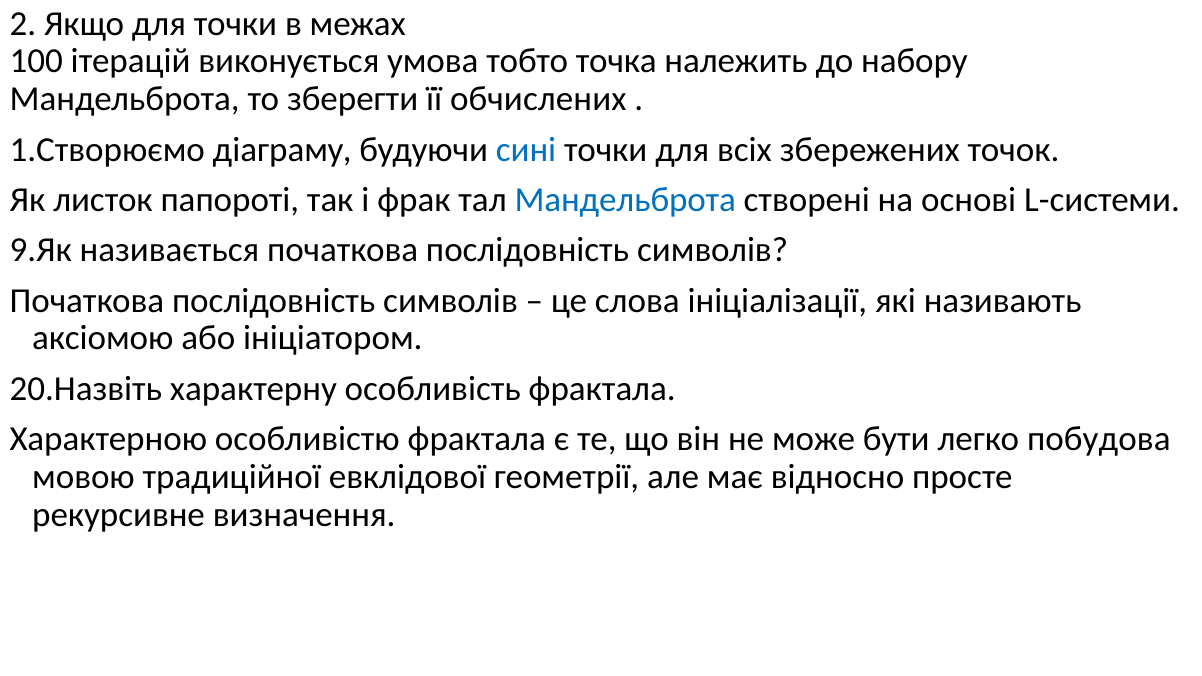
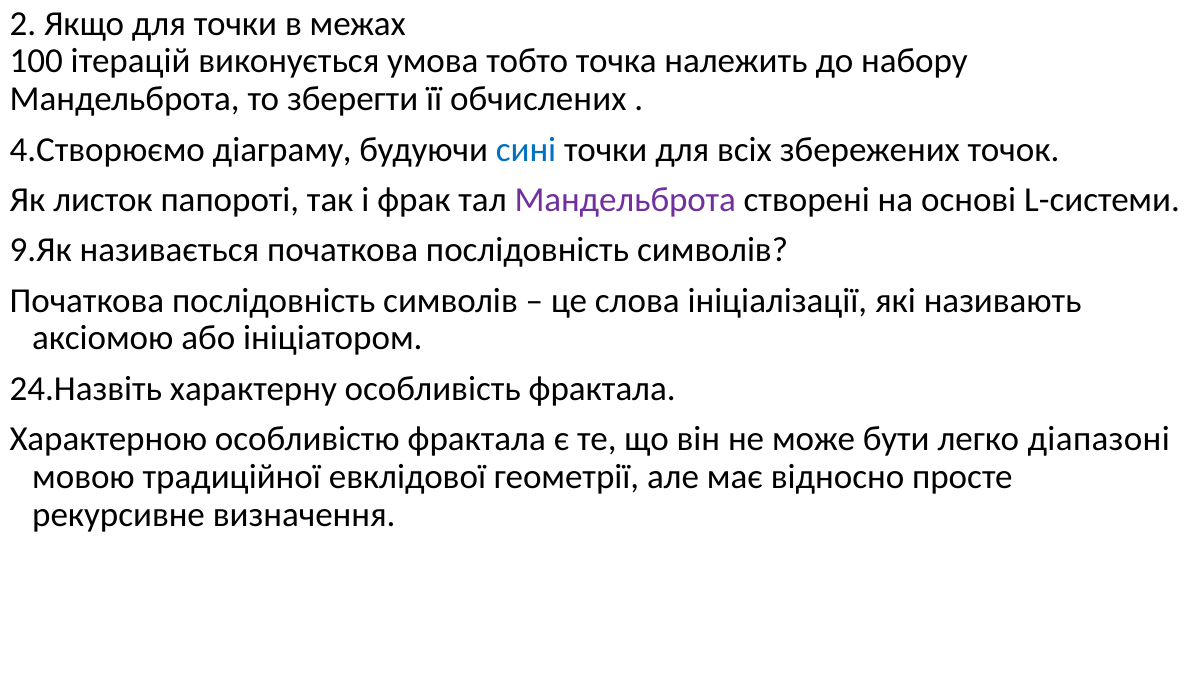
1.Створюємо: 1.Створюємо -> 4.Створюємо
Мандельброта at (625, 200) colour: blue -> purple
20.Назвіть: 20.Назвіть -> 24.Назвіть
побудова: побудова -> діапазоні
